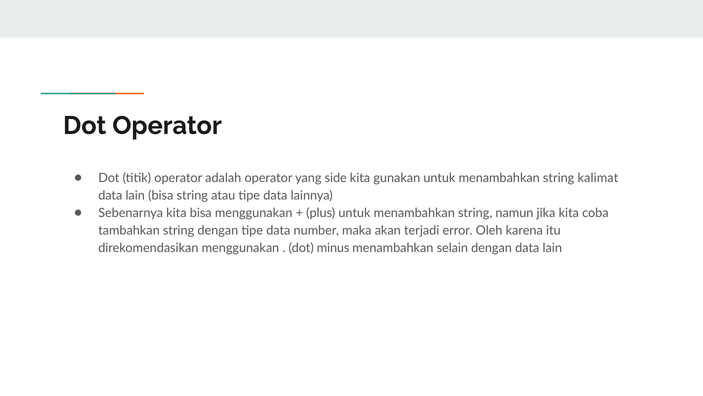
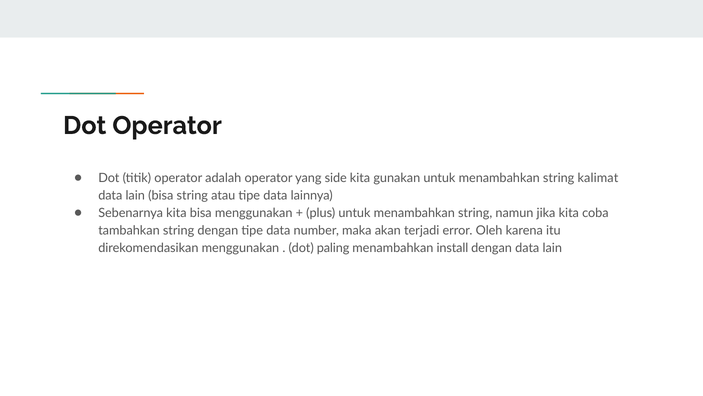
minus: minus -> paling
selain: selain -> install
